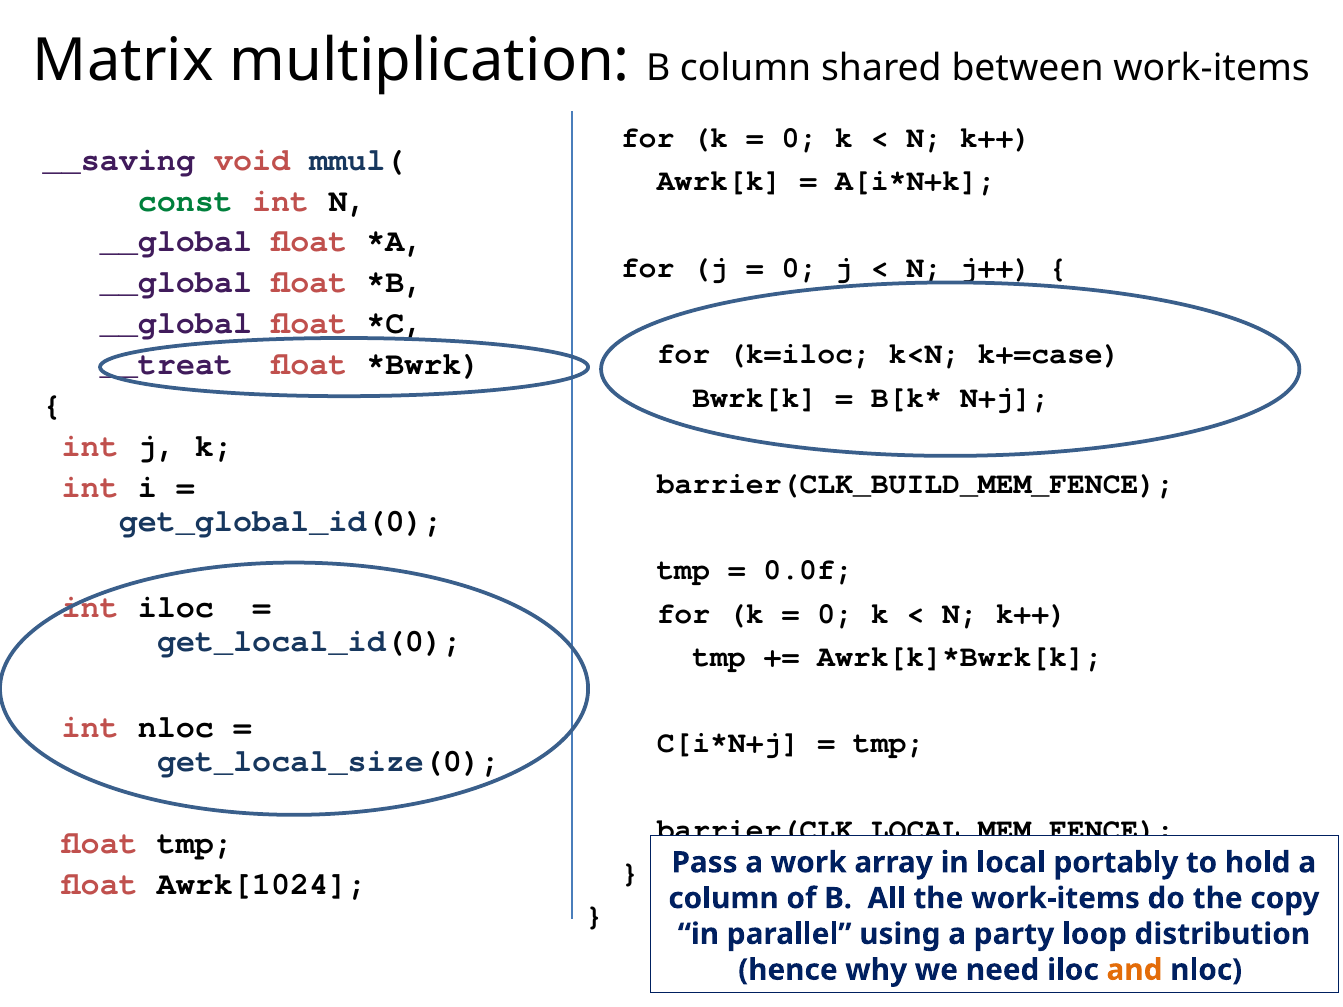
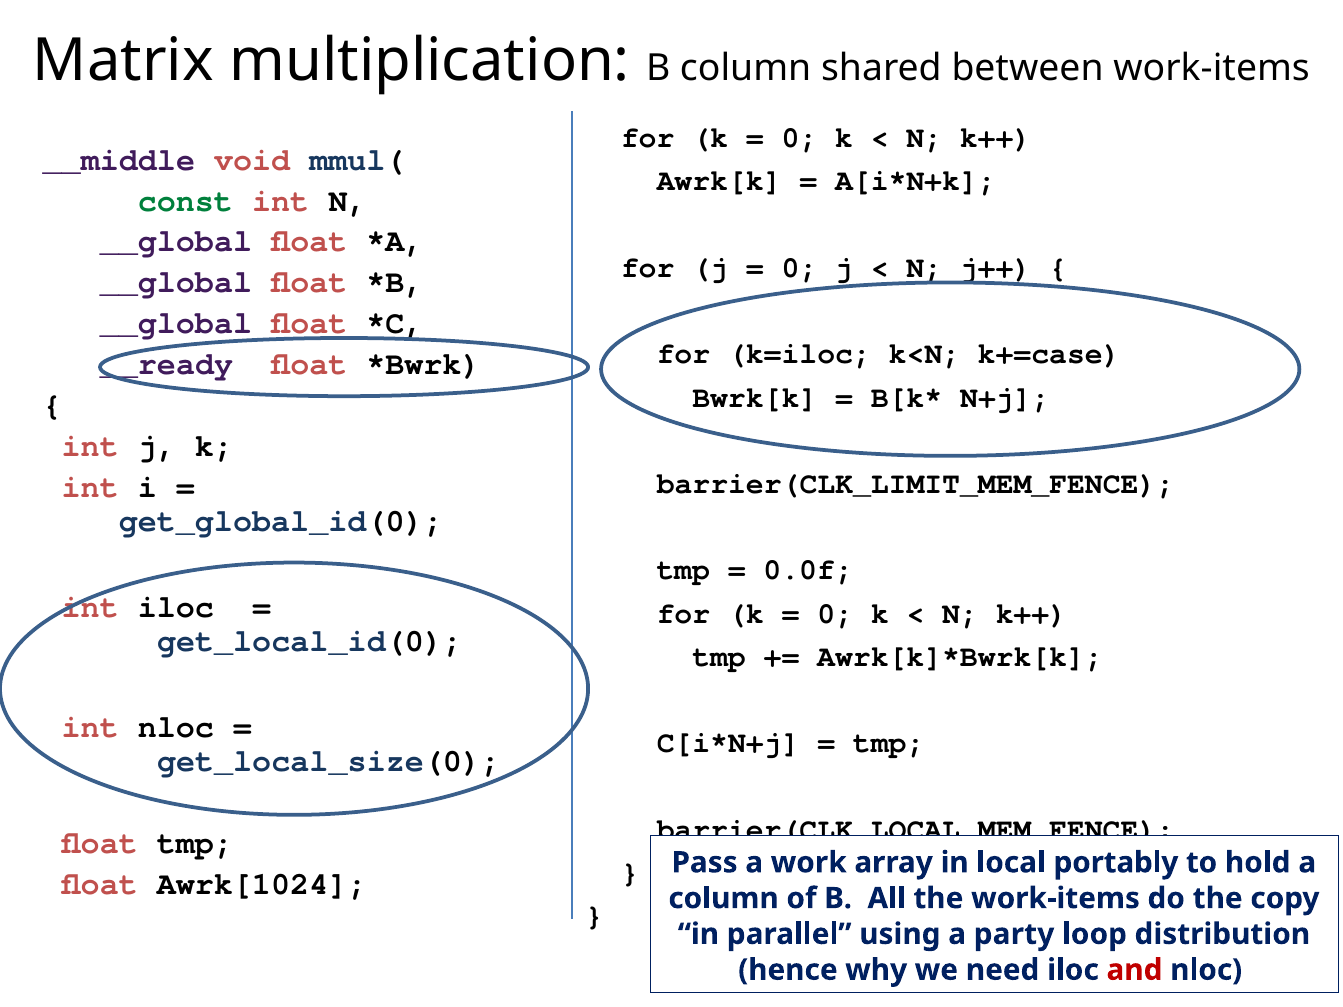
__saving: __saving -> __middle
__treat: __treat -> __ready
barrier(CLK_BUILD_MEM_FENCE: barrier(CLK_BUILD_MEM_FENCE -> barrier(CLK_LIMIT_MEM_FENCE
and colour: orange -> red
